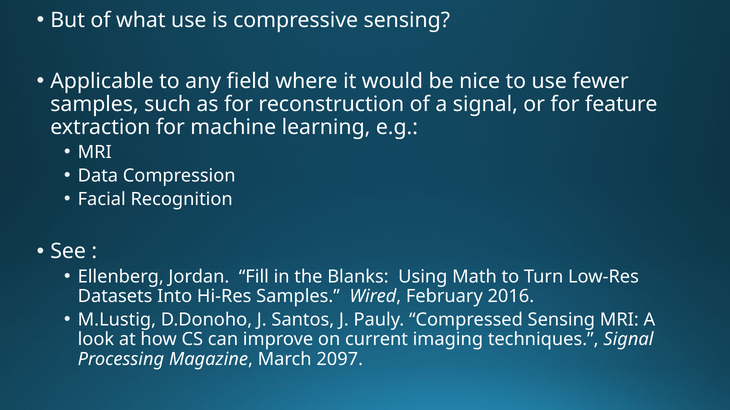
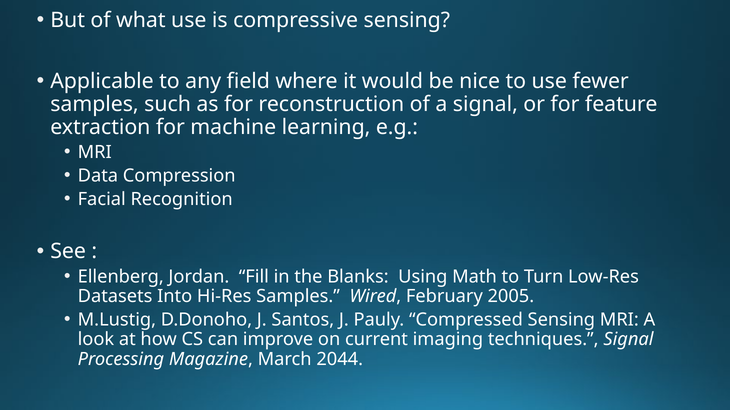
2016: 2016 -> 2005
2097: 2097 -> 2044
